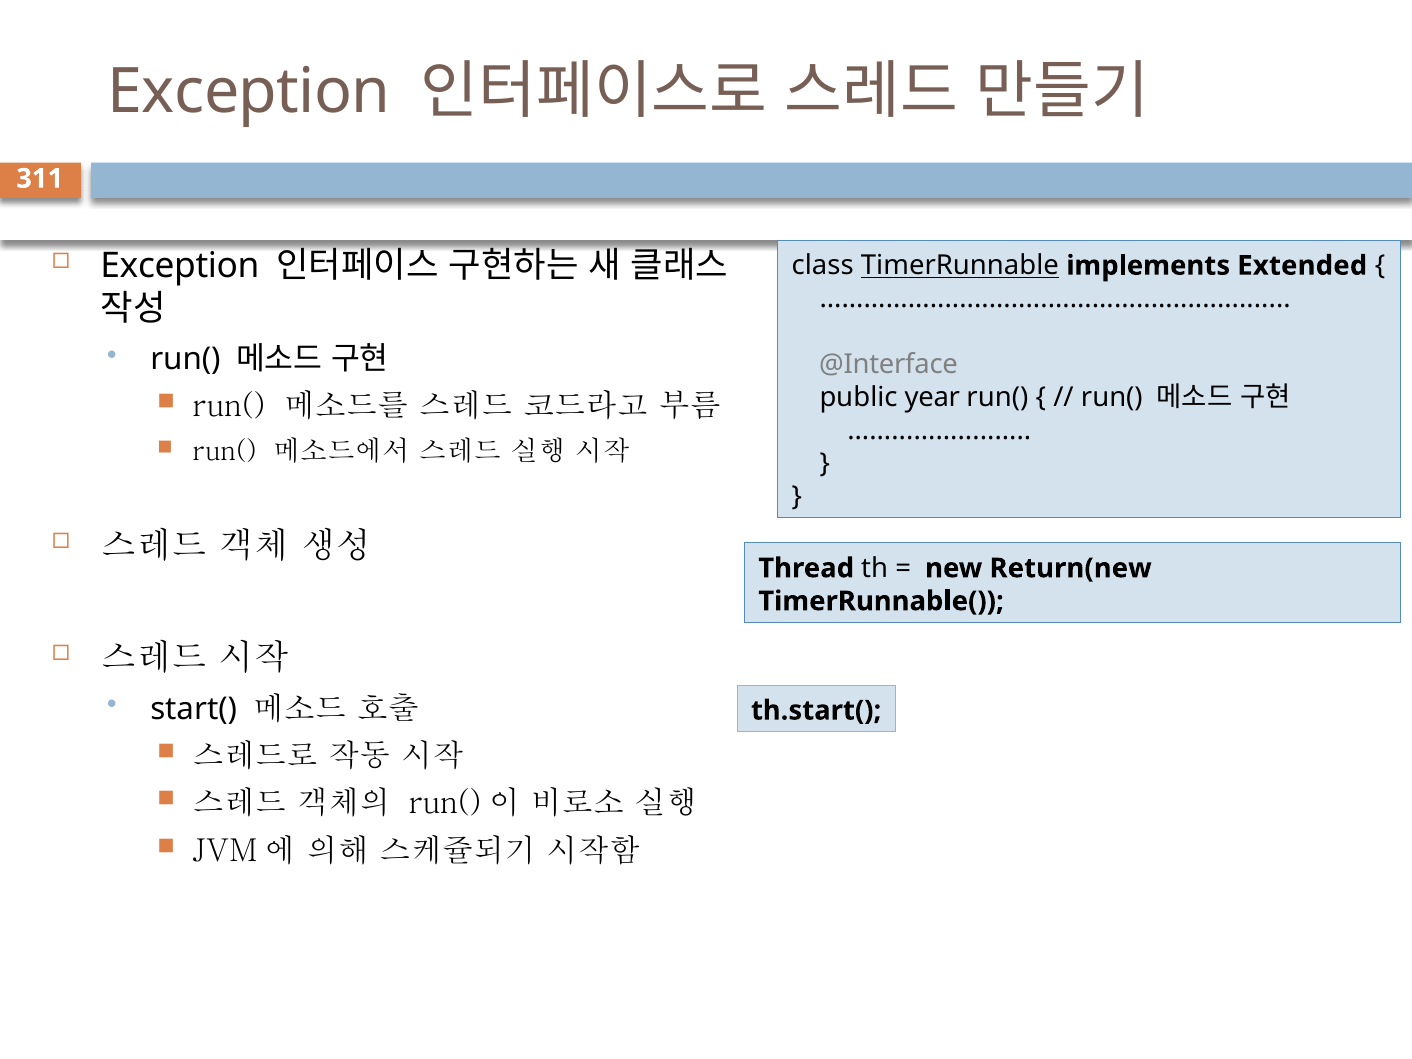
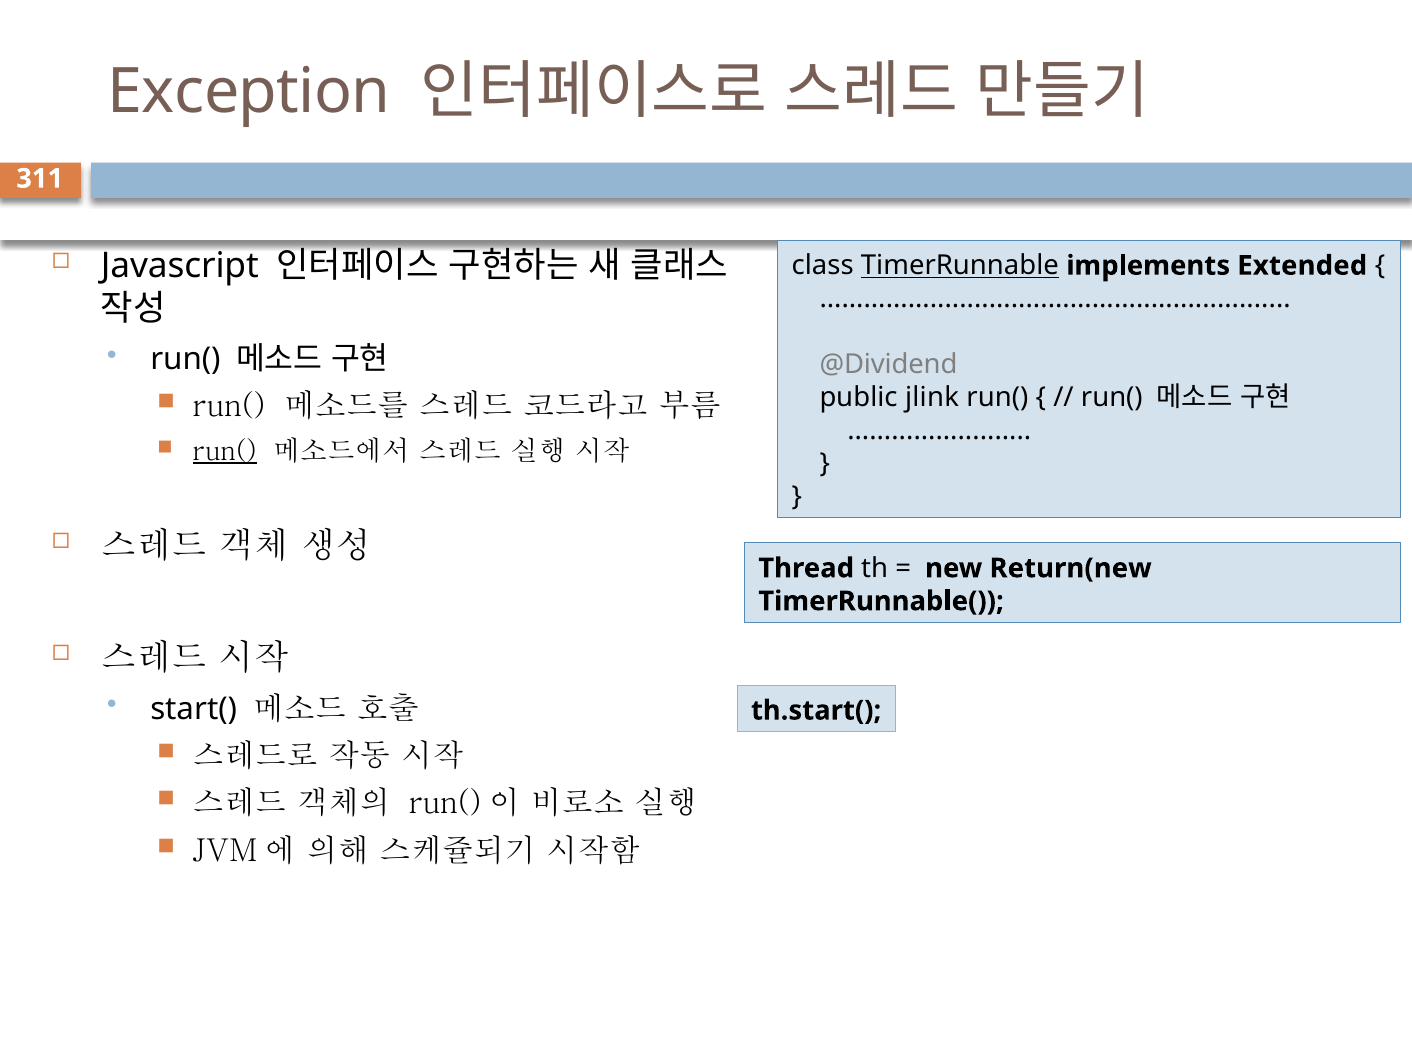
Exception at (180, 266): Exception -> Javascript
@Interface: @Interface -> @Dividend
year: year -> jlink
run( at (225, 451) underline: none -> present
